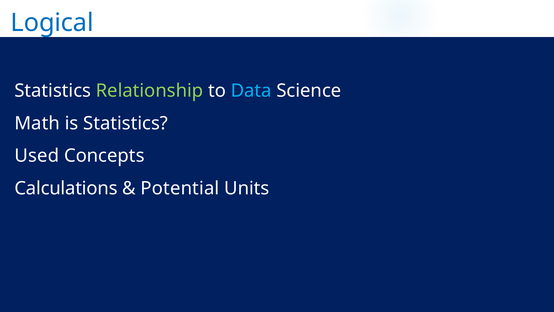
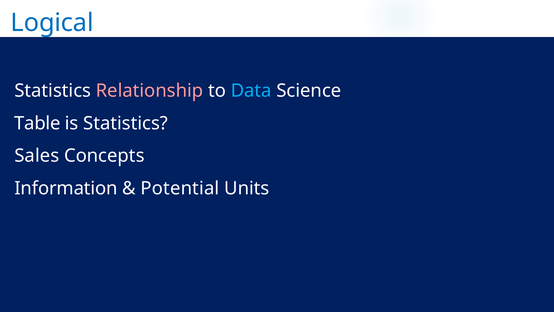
Relationship colour: light green -> pink
Math: Math -> Table
Used: Used -> Sales
Calculations: Calculations -> Information
